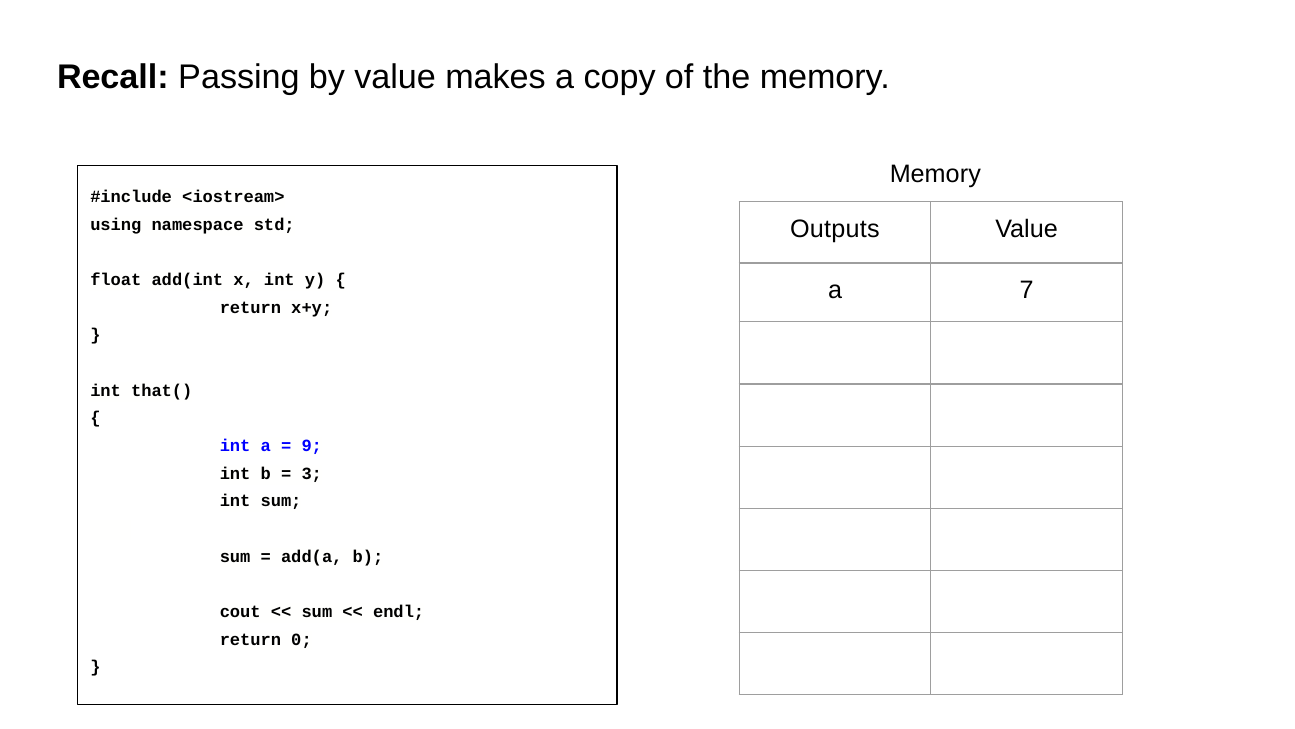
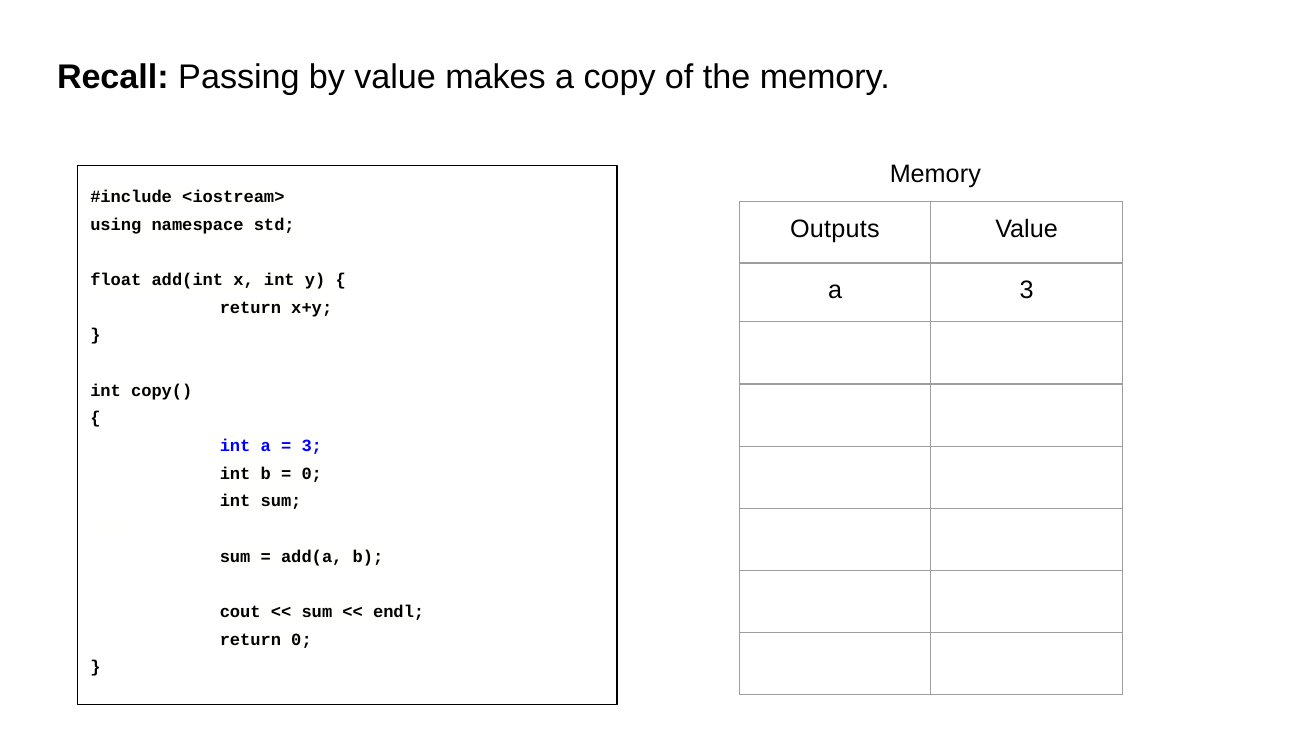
a 7: 7 -> 3
that(: that( -> copy(
9 at (312, 446): 9 -> 3
3 at (312, 473): 3 -> 0
